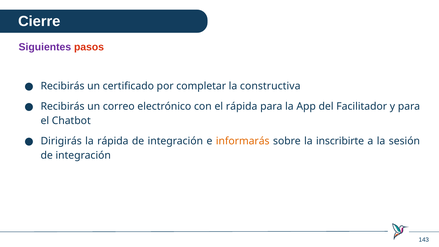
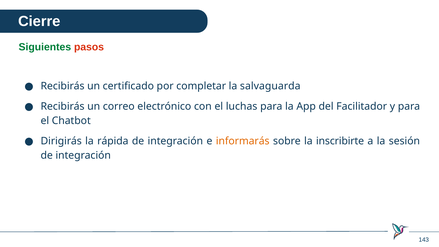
Siguientes colour: purple -> green
constructiva: constructiva -> salvaguarda
el rápida: rápida -> luchas
